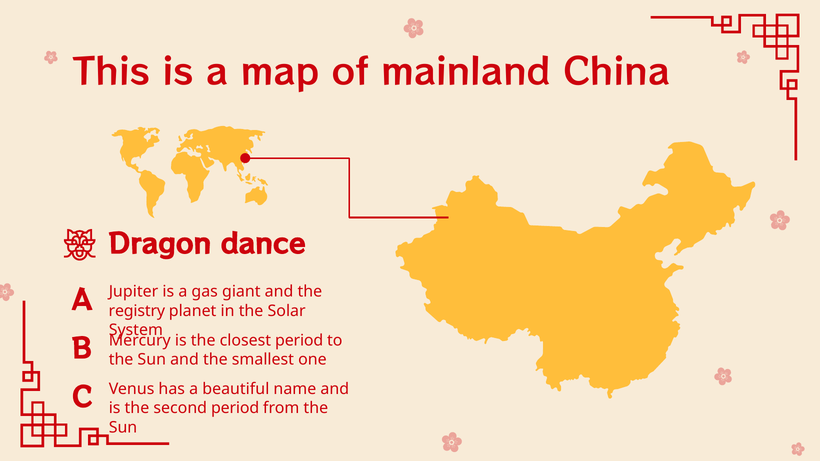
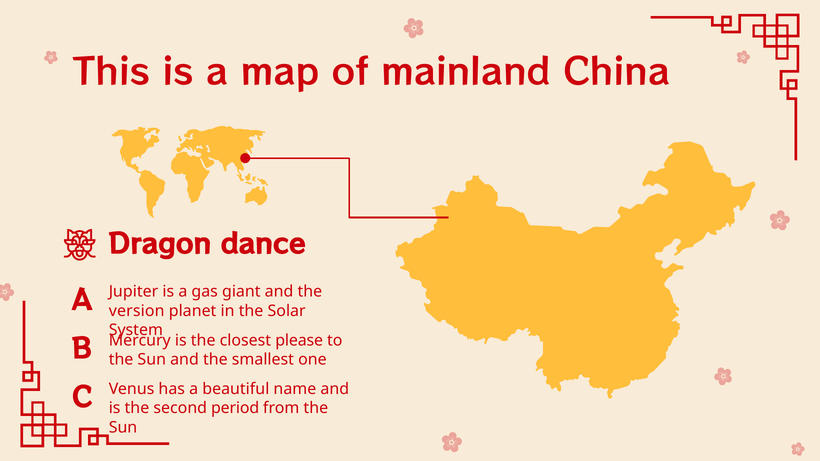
registry: registry -> version
closest period: period -> please
